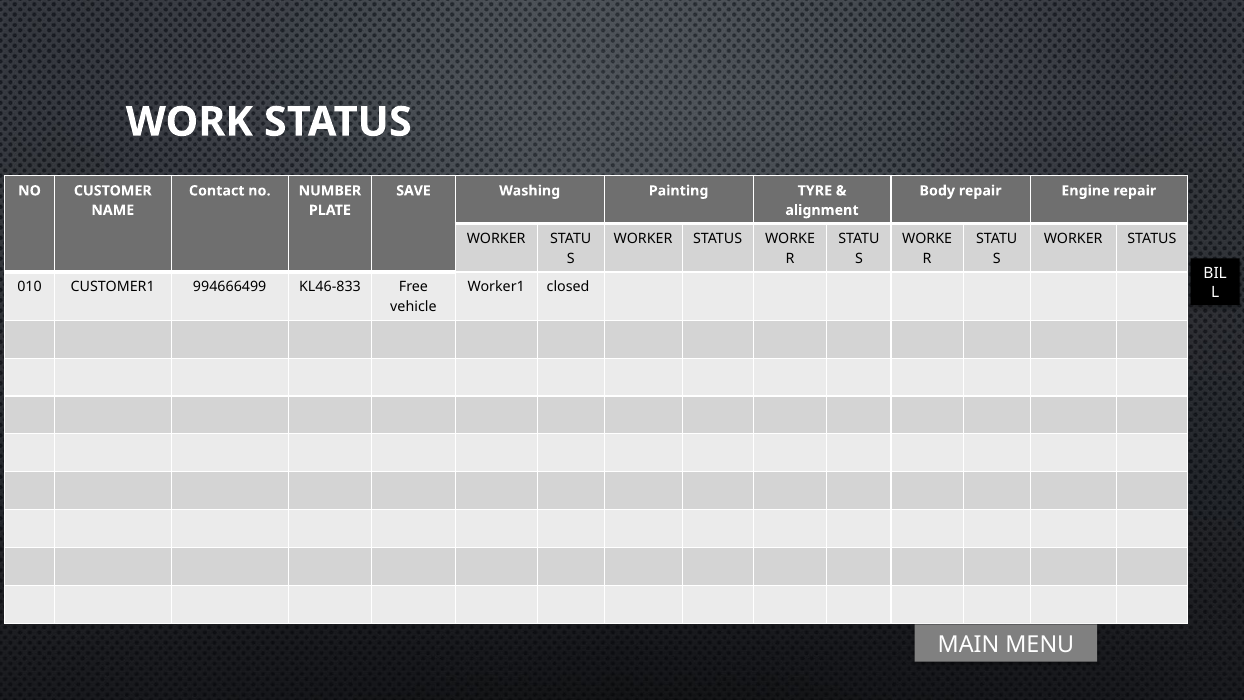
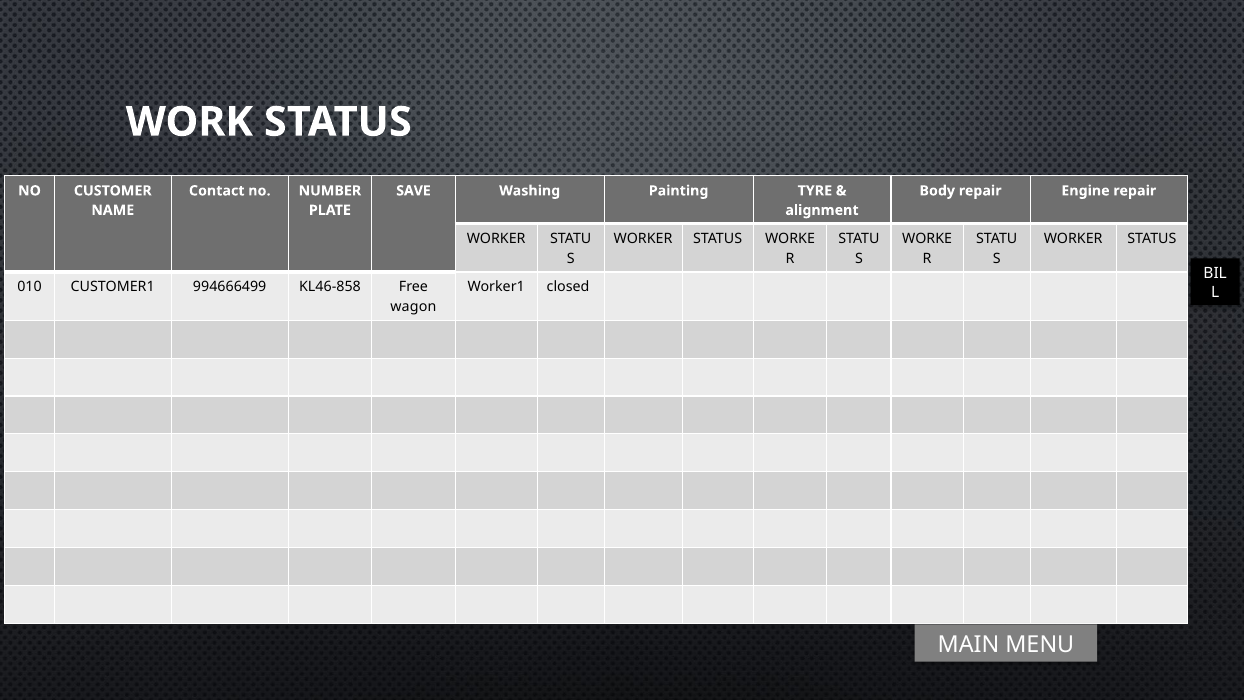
KL46-833: KL46-833 -> KL46-858
vehicle: vehicle -> wagon
